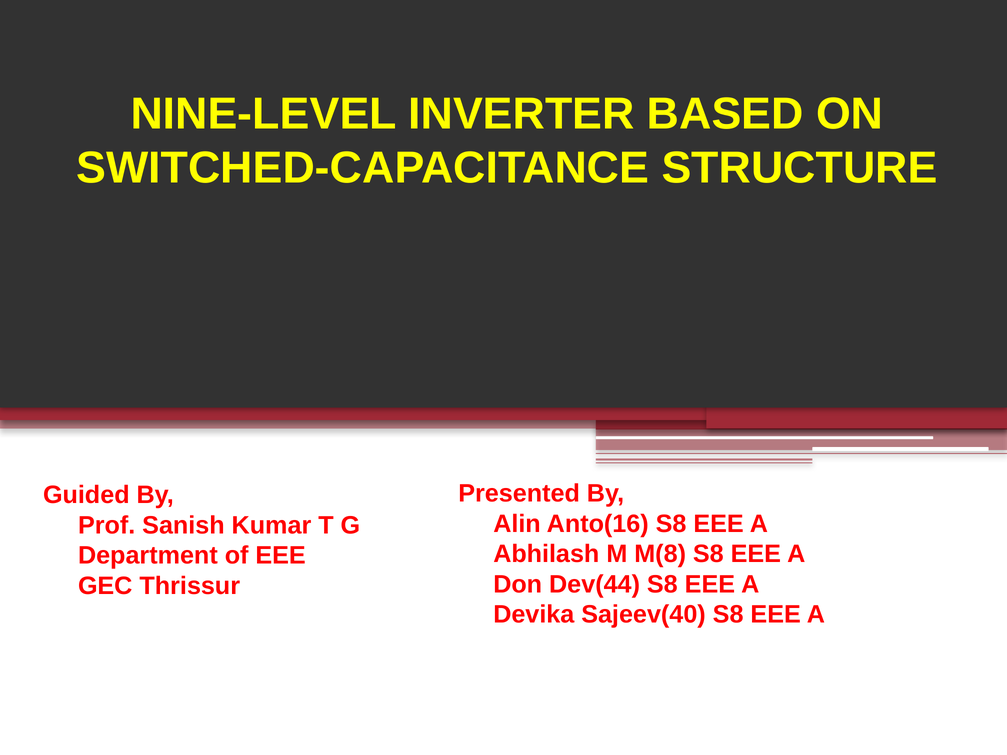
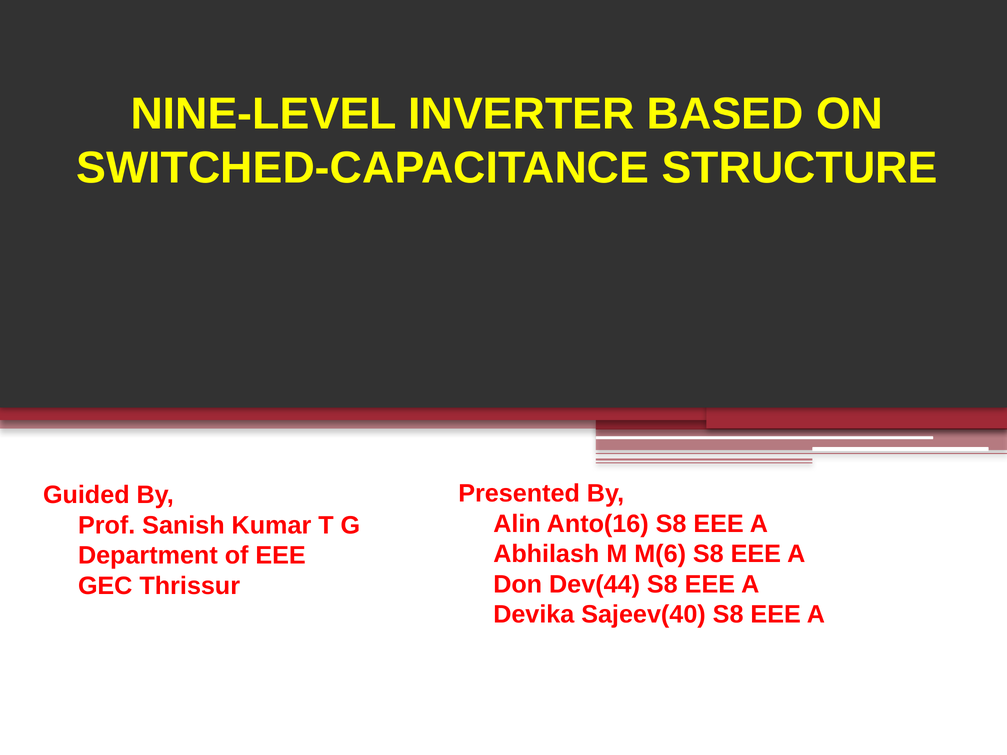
M(8: M(8 -> M(6
